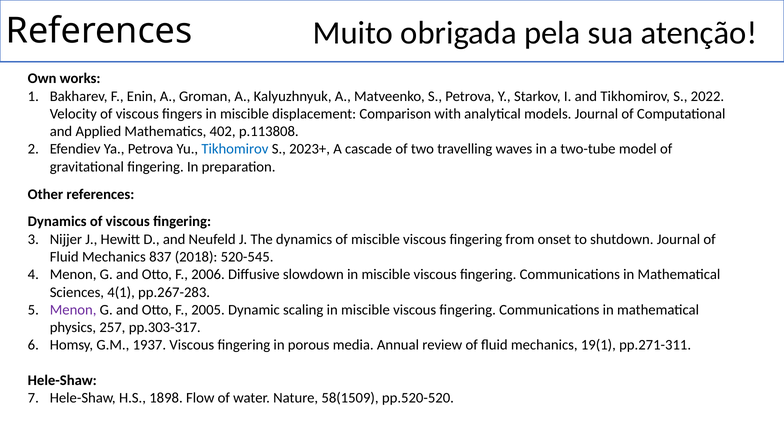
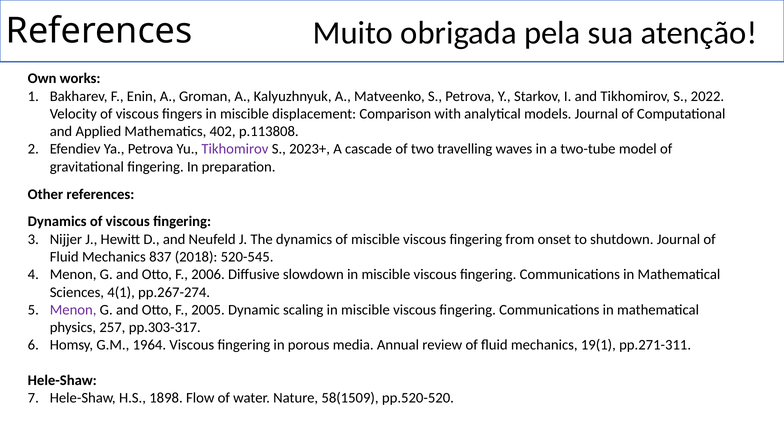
Tikhomirov at (235, 149) colour: blue -> purple
pp.267-283: pp.267-283 -> pp.267-274
1937: 1937 -> 1964
